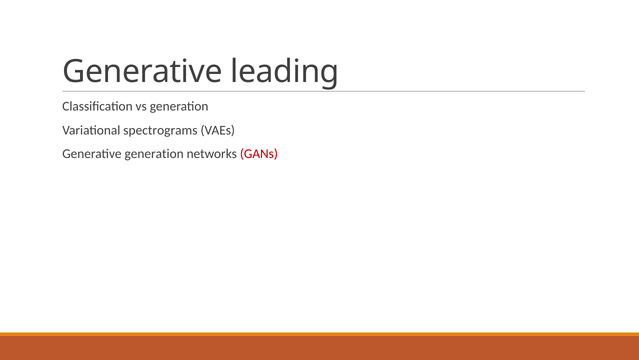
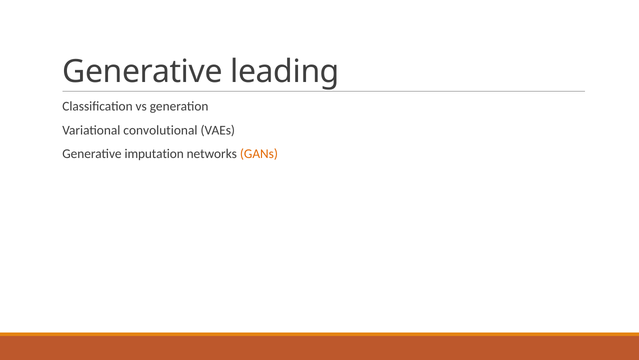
spectrograms: spectrograms -> convolutional
Generative generation: generation -> imputation
GANs colour: red -> orange
